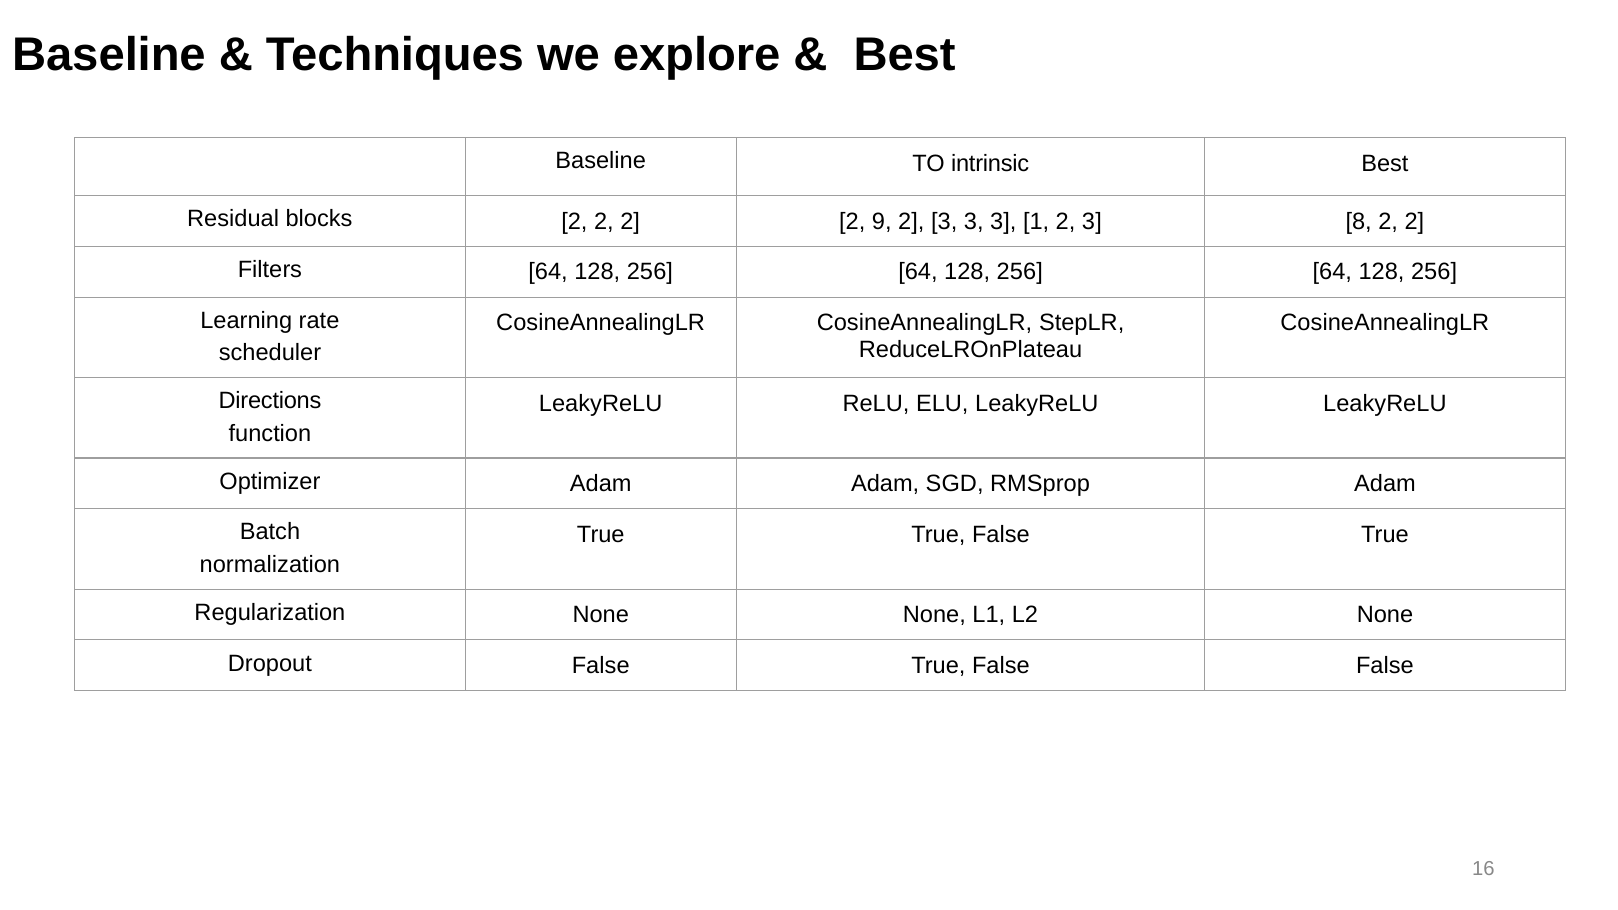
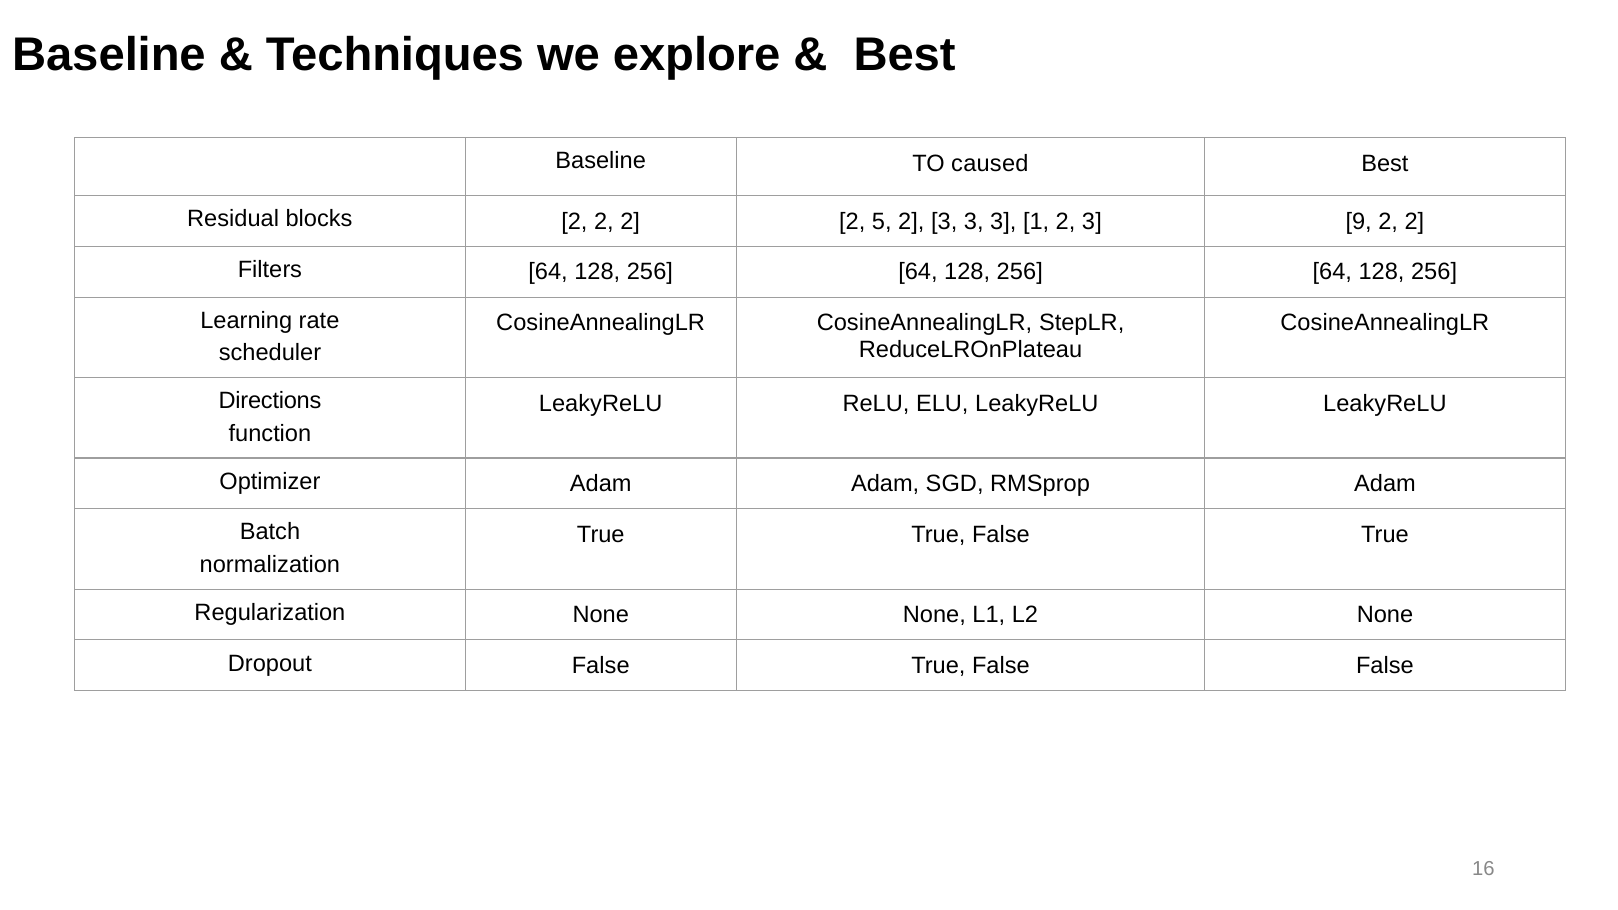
intrinsic: intrinsic -> caused
9: 9 -> 5
8: 8 -> 9
